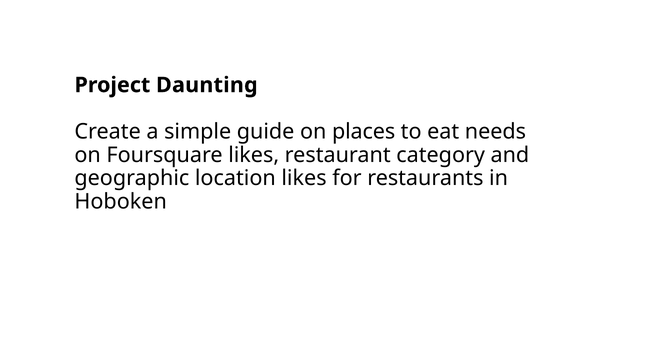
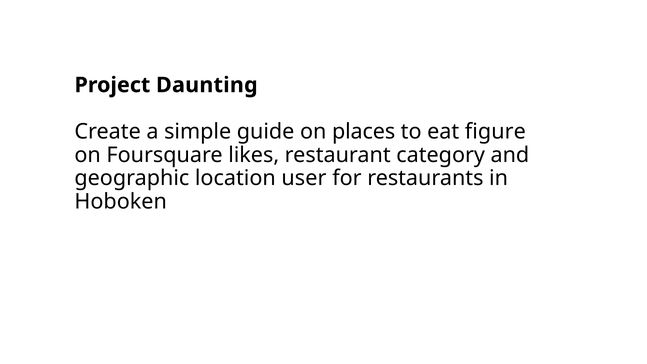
needs: needs -> figure
location likes: likes -> user
